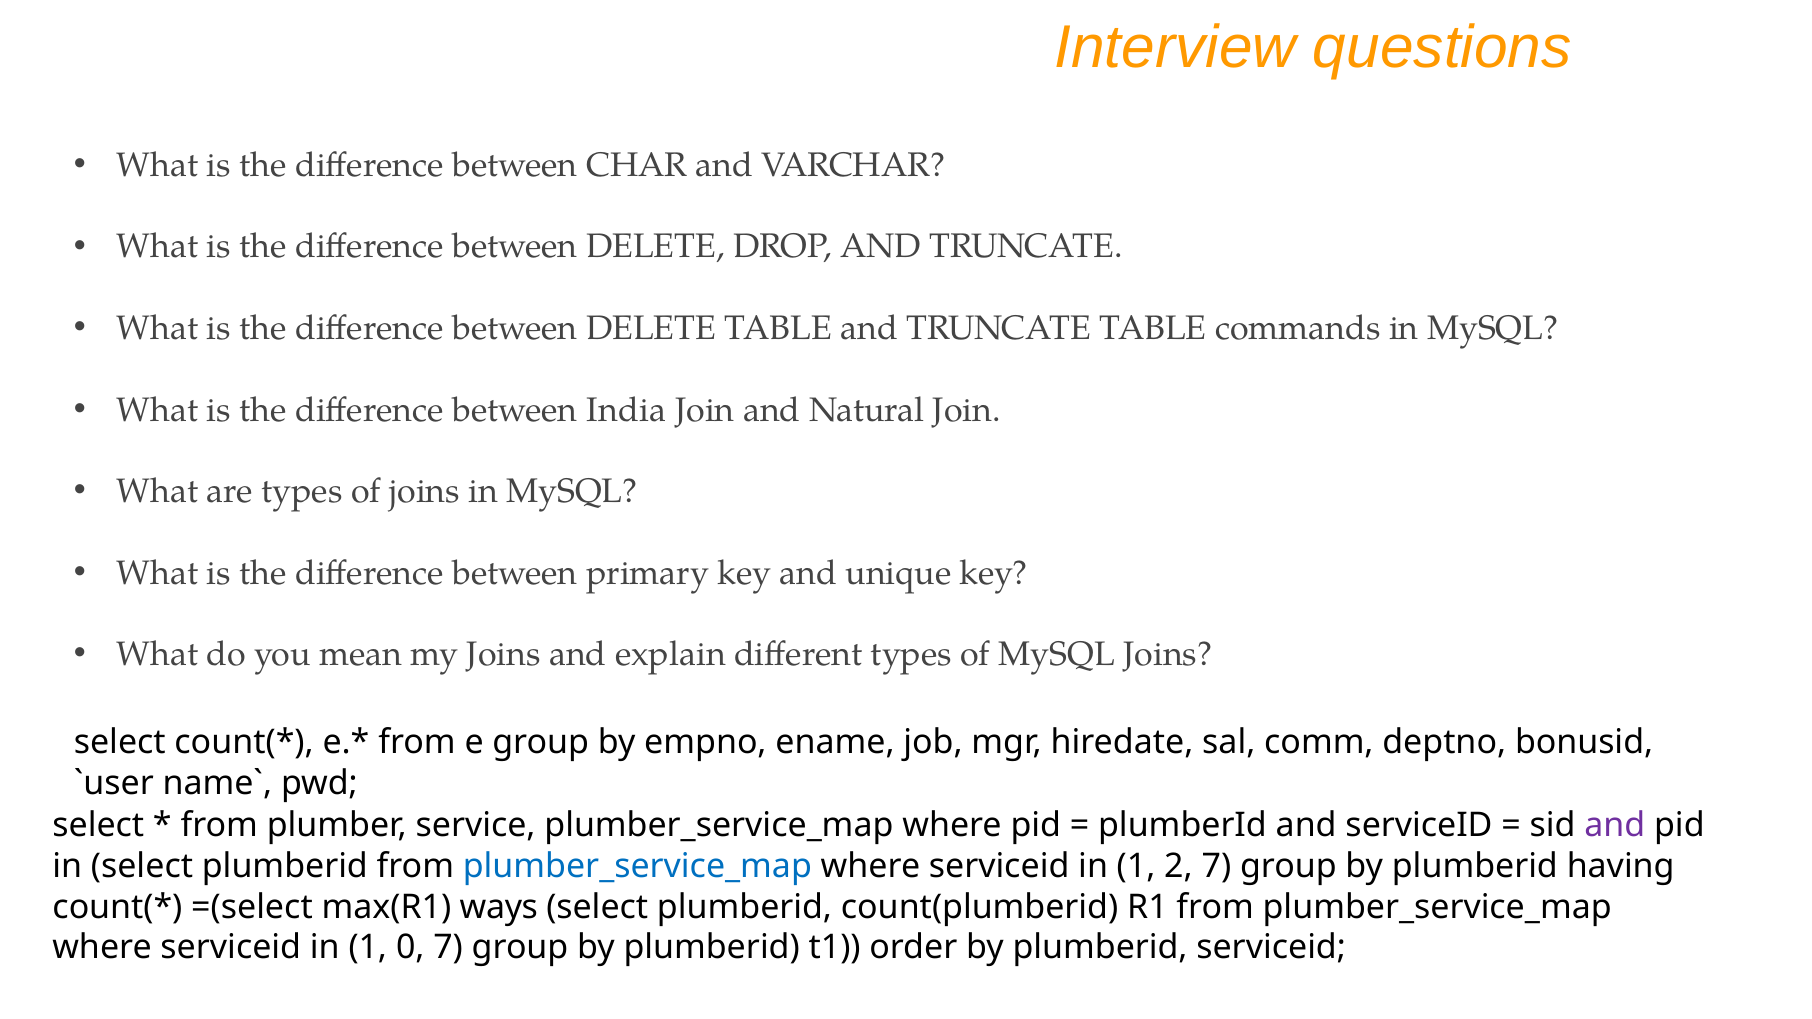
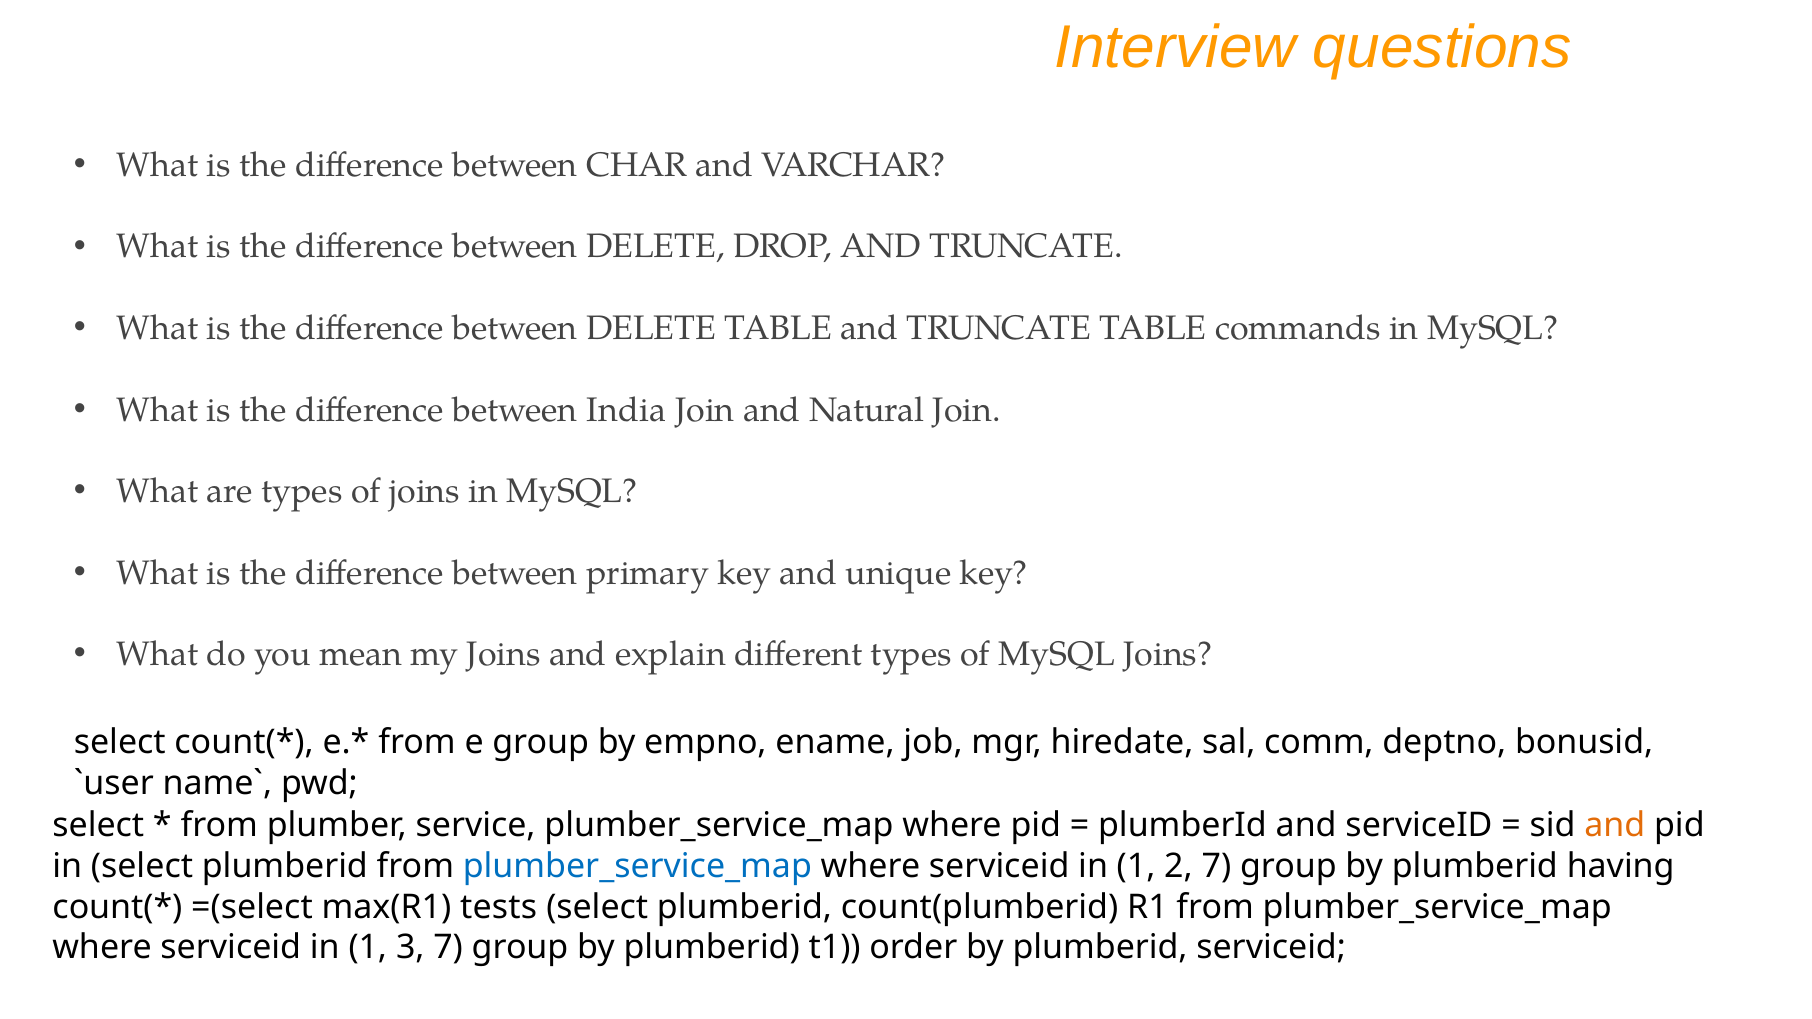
and at (1615, 826) colour: purple -> orange
ways: ways -> tests
0: 0 -> 3
